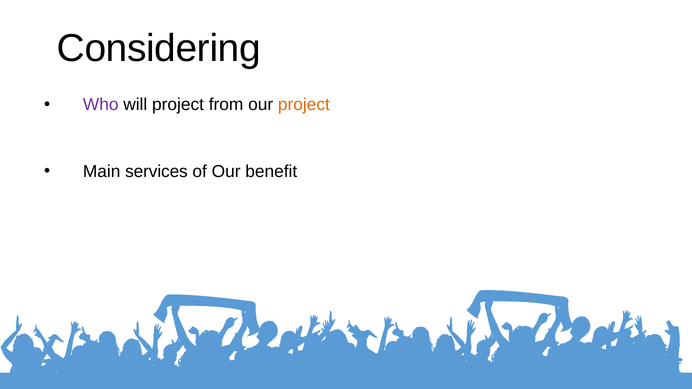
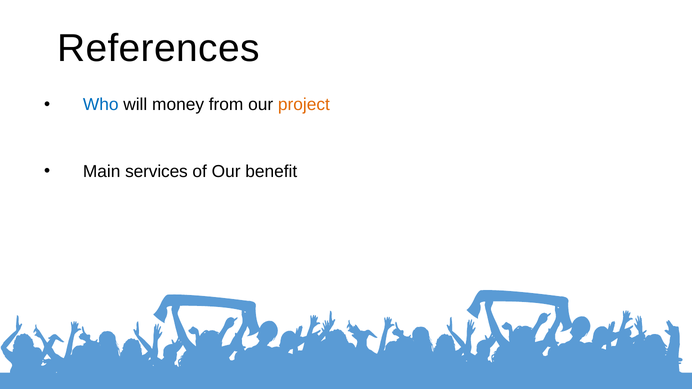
Considering: Considering -> References
Who colour: purple -> blue
will project: project -> money
